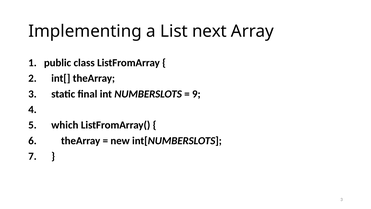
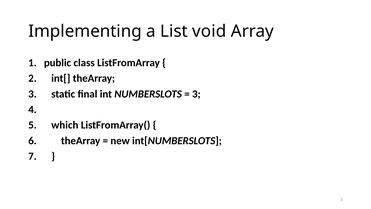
next: next -> void
9 at (196, 94): 9 -> 3
